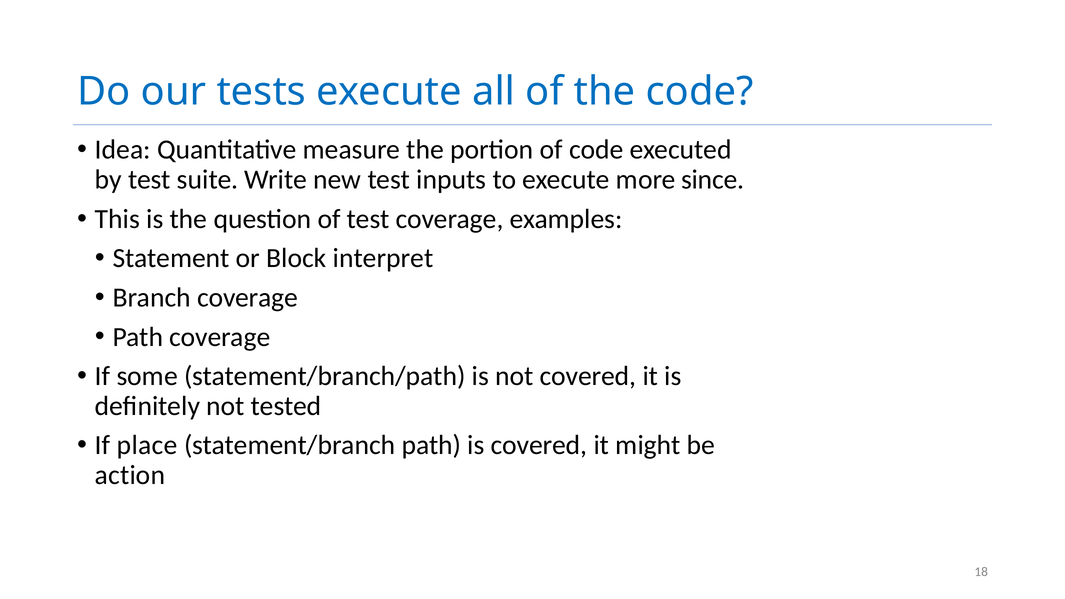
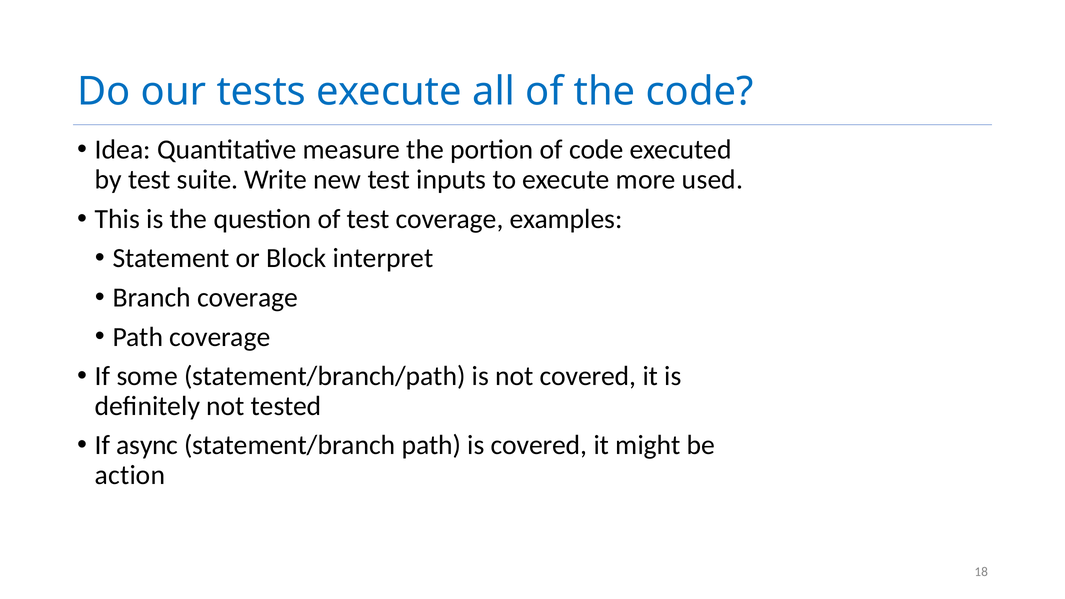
since: since -> used
place: place -> async
